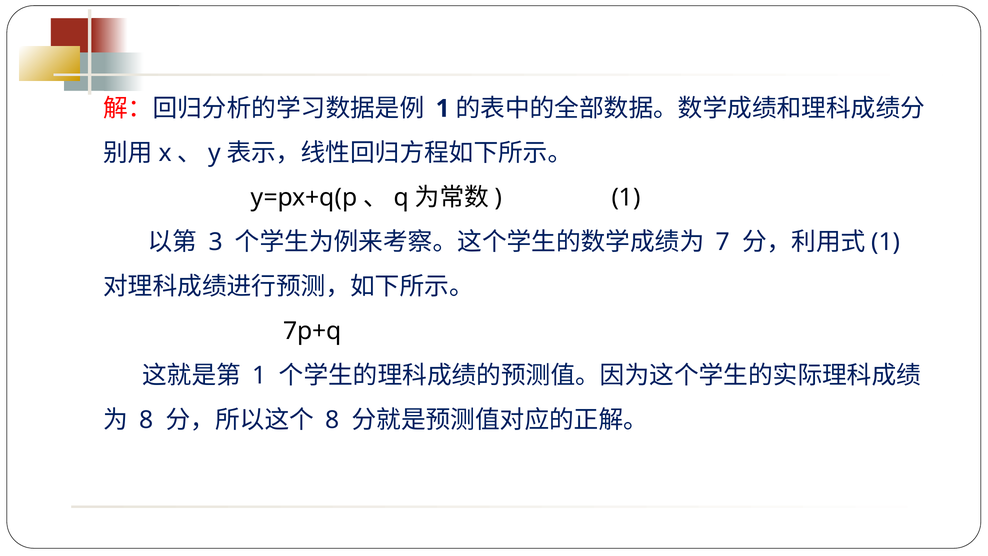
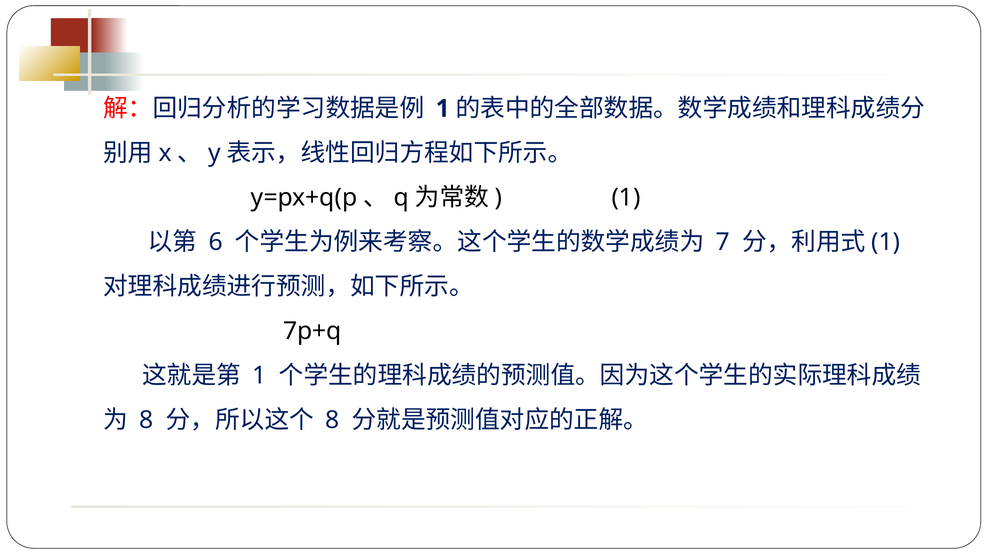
3: 3 -> 6
